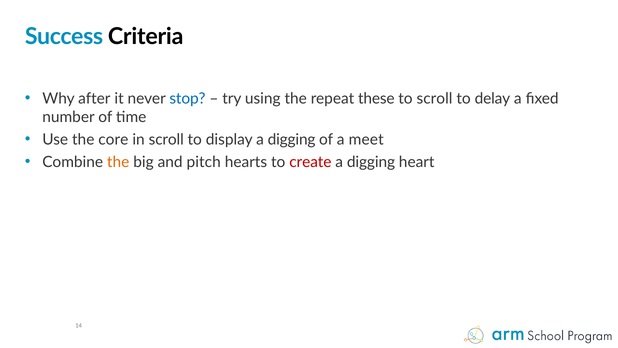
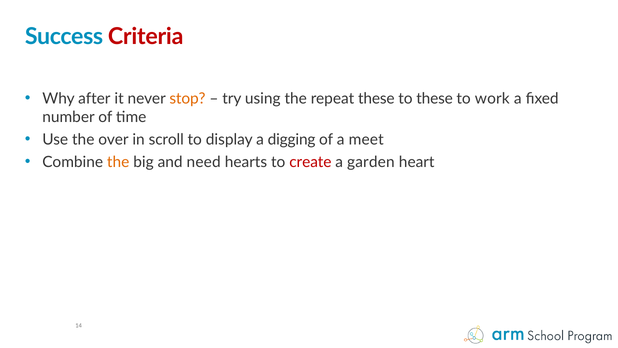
Criteria colour: black -> red
stop colour: blue -> orange
to scroll: scroll -> these
delay: delay -> work
core: core -> over
pitch: pitch -> need
digging at (371, 162): digging -> garden
